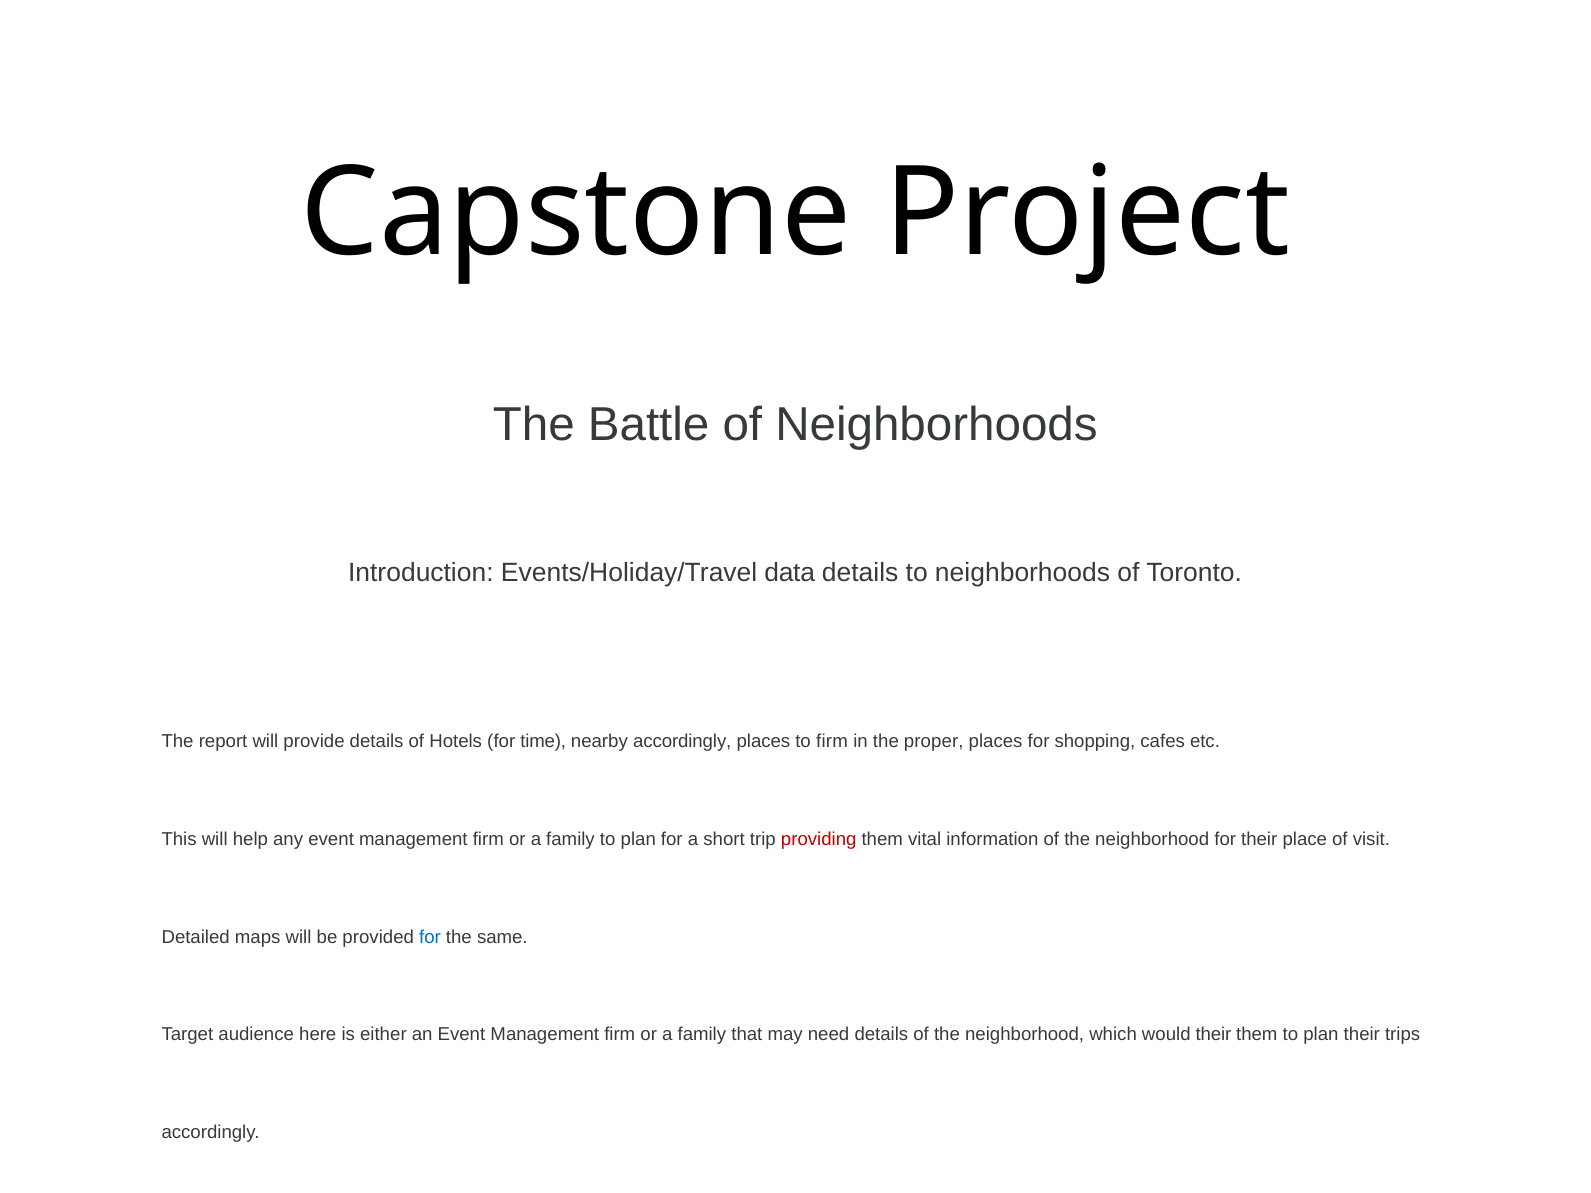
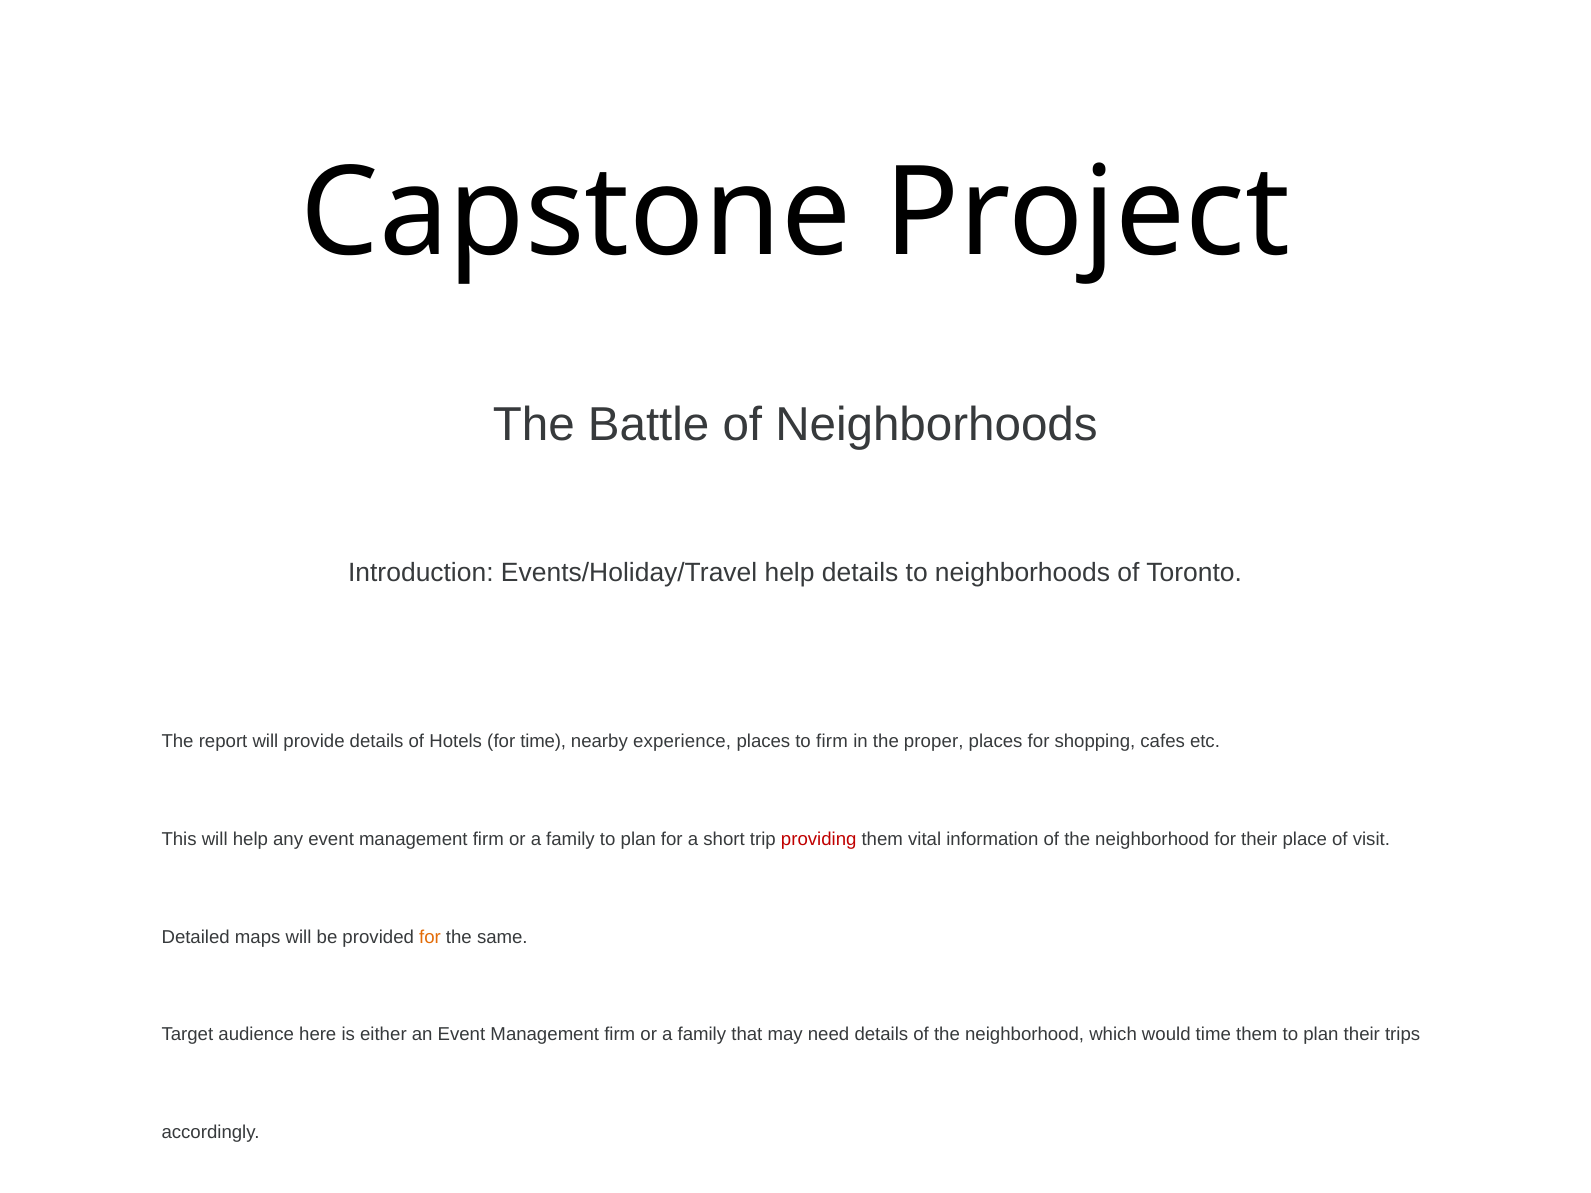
Events/Holiday/Travel data: data -> help
nearby accordingly: accordingly -> experience
for at (430, 937) colour: blue -> orange
would their: their -> time
